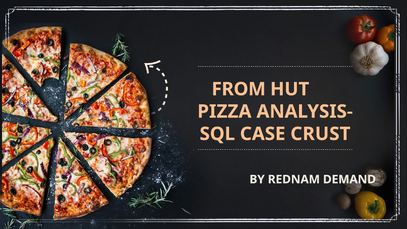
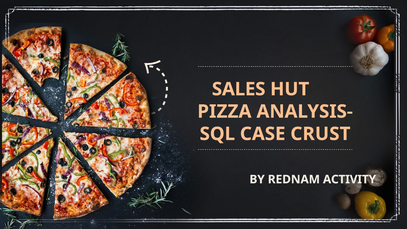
FROM: FROM -> SALES
DEMAND: DEMAND -> ACTIVITY
